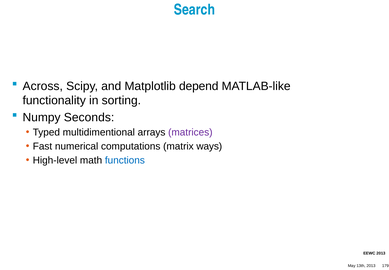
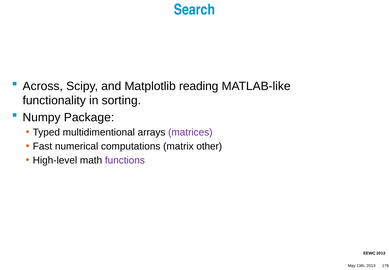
depend: depend -> reading
Seconds: Seconds -> Package
ways: ways -> other
functions colour: blue -> purple
